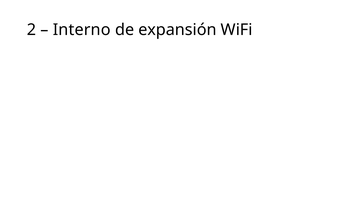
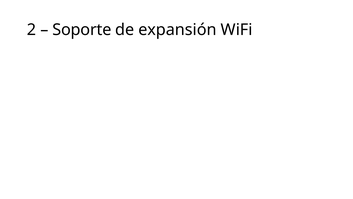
Interno: Interno -> Soporte
